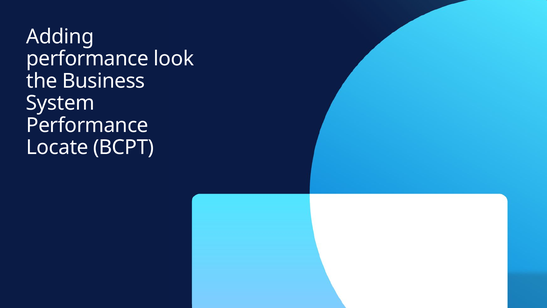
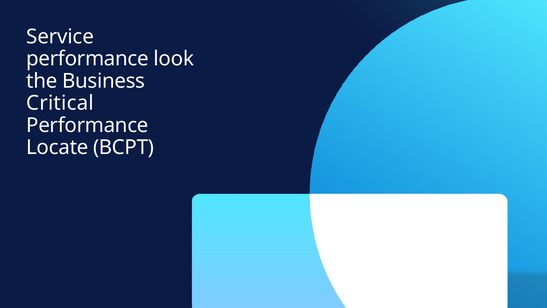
Adding: Adding -> Service
System: System -> Critical
